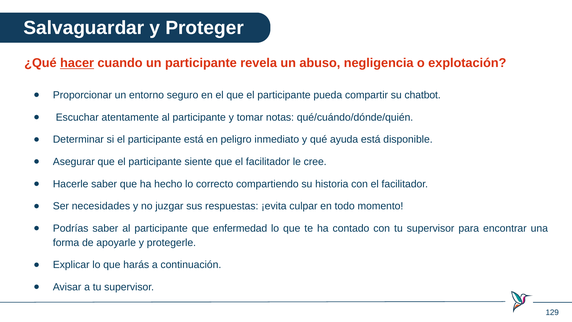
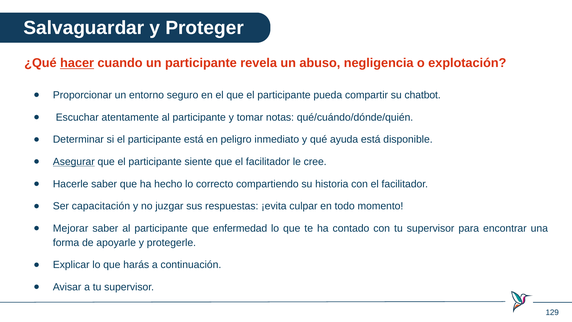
Asegurar underline: none -> present
necesidades: necesidades -> capacitación
Podrías: Podrías -> Mejorar
